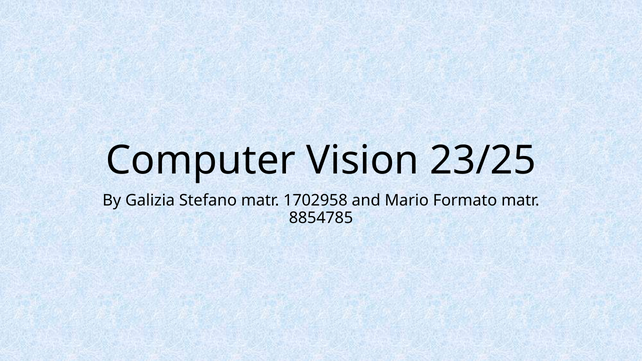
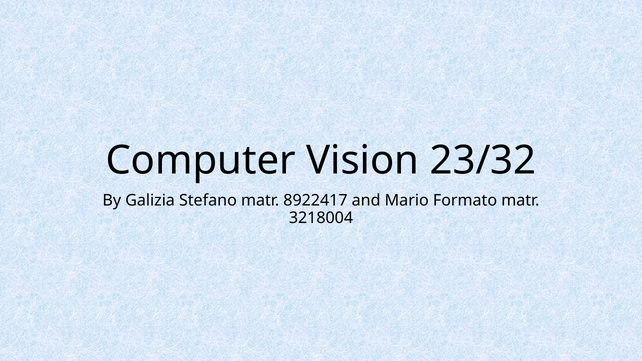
23/25: 23/25 -> 23/32
1702958: 1702958 -> 8922417
8854785: 8854785 -> 3218004
